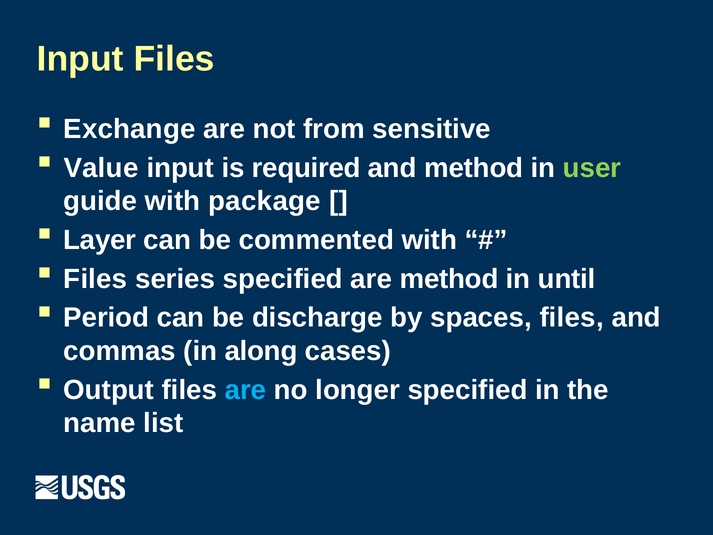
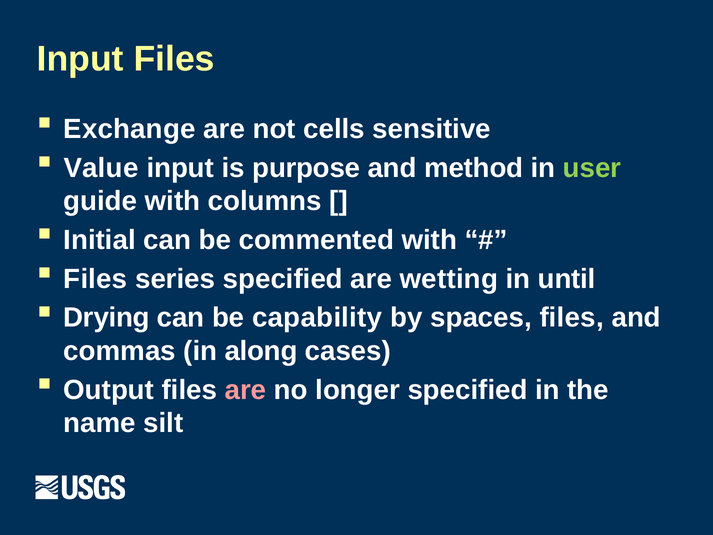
from: from -> cells
required: required -> purpose
package: package -> columns
Layer: Layer -> Initial
are method: method -> wetting
Period: Period -> Drying
discharge: discharge -> capability
are at (246, 390) colour: light blue -> pink
list: list -> silt
